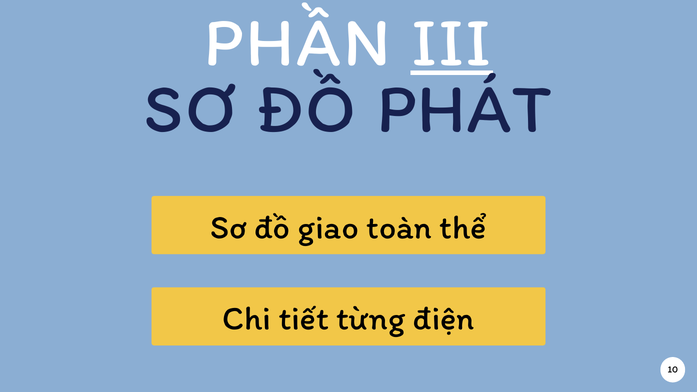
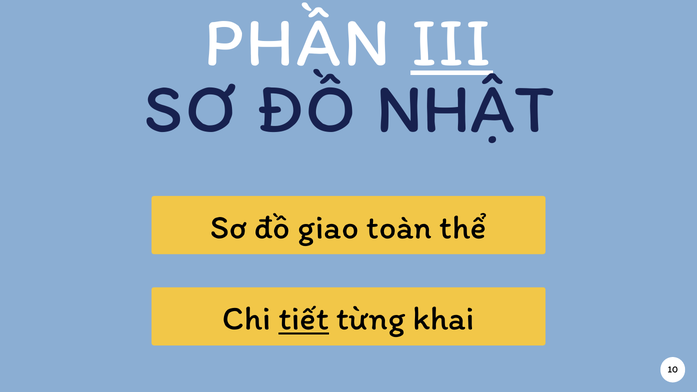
PHÁT: PHÁT -> NHẬT
tiết underline: none -> present
điện: điện -> khai
